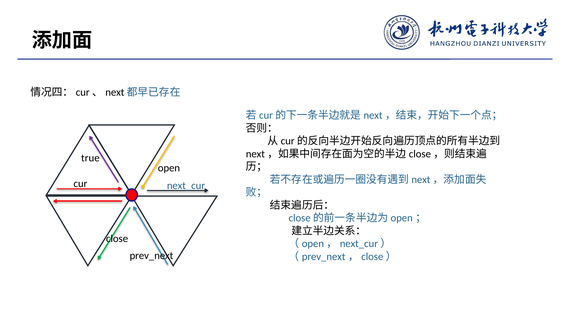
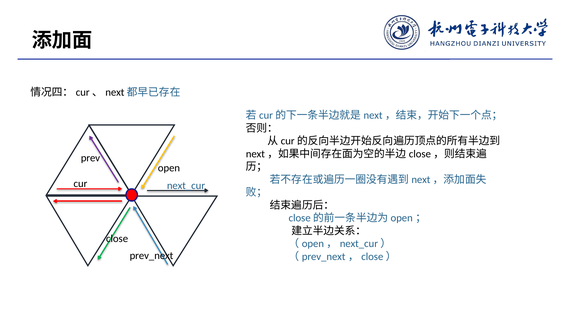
true: true -> prev
